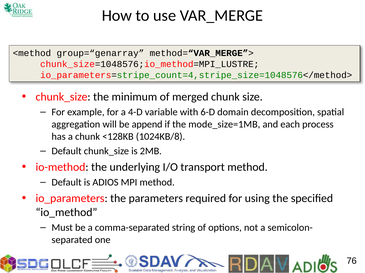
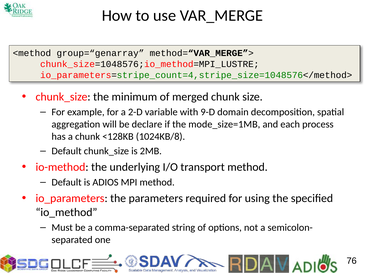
4-D: 4-D -> 2-D
6-D: 6-D -> 9-D
append: append -> declare
